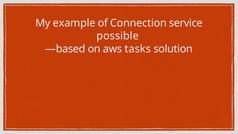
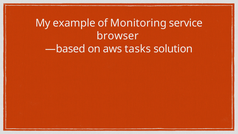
Connection: Connection -> Monitoring
possible: possible -> browser
